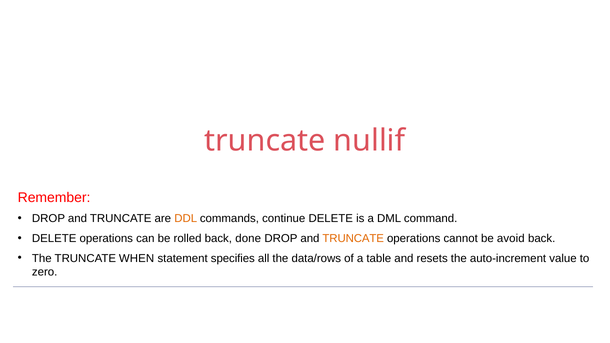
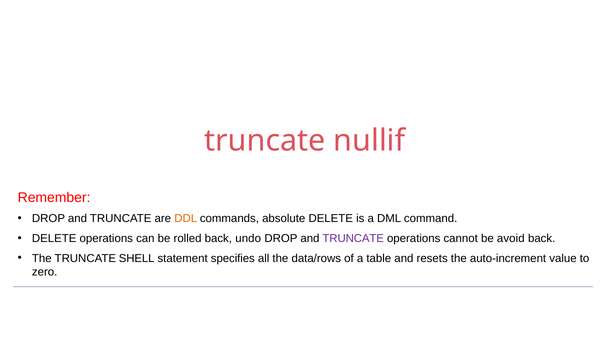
continue: continue -> absolute
done: done -> undo
TRUNCATE at (353, 239) colour: orange -> purple
WHEN: WHEN -> SHELL
